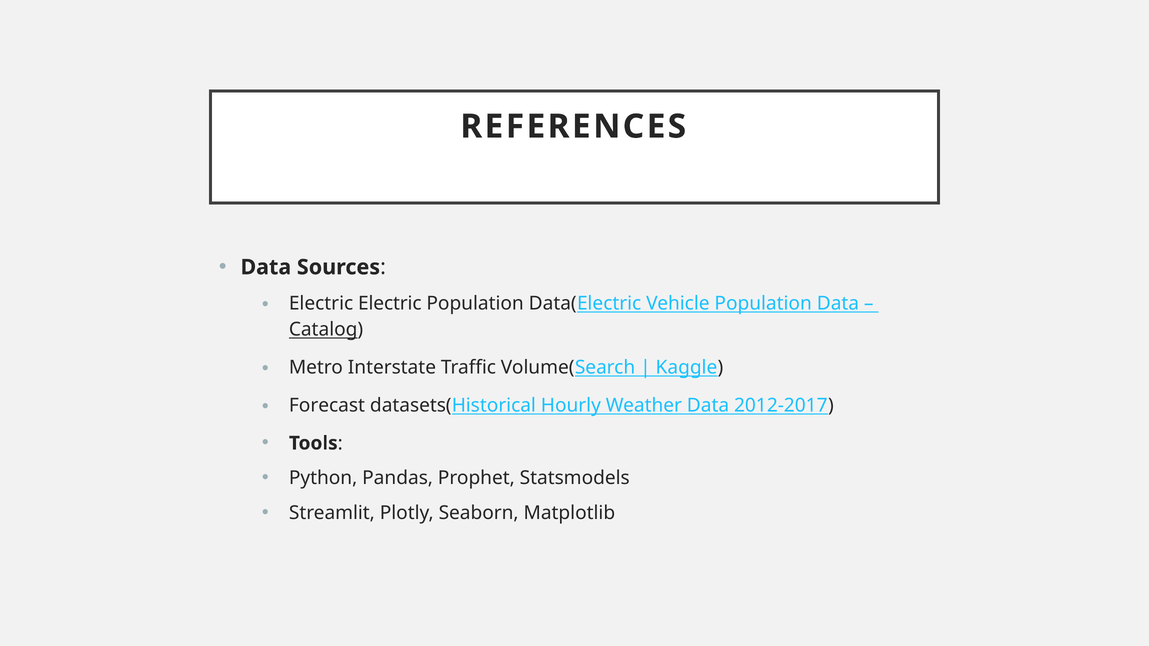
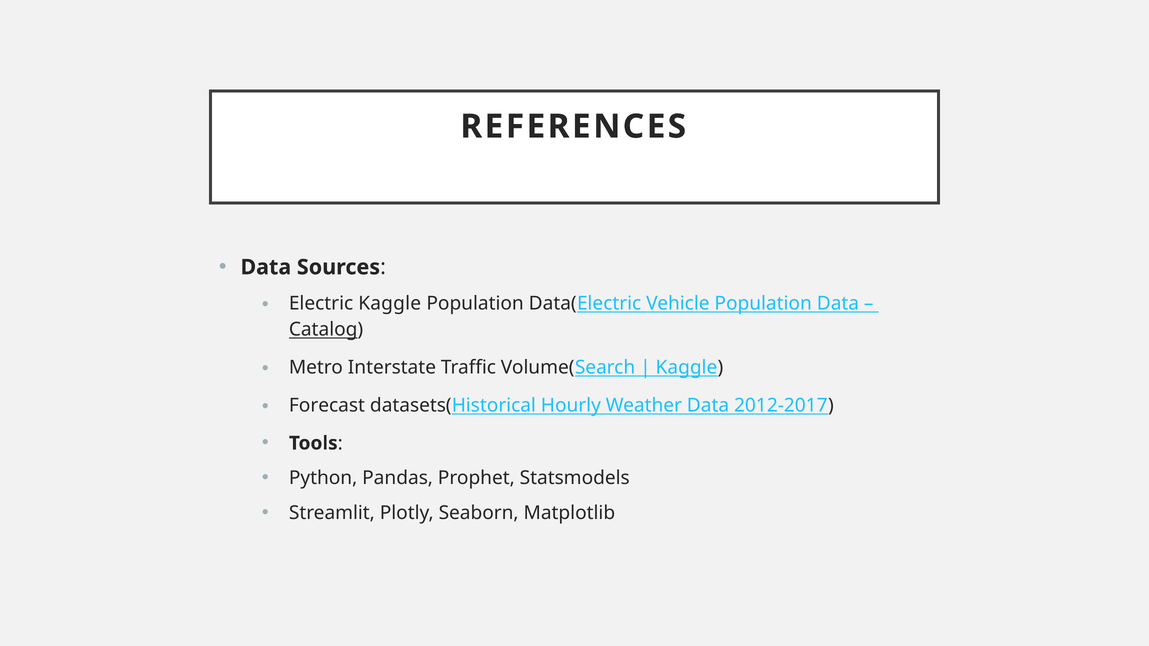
Electric Electric: Electric -> Kaggle
